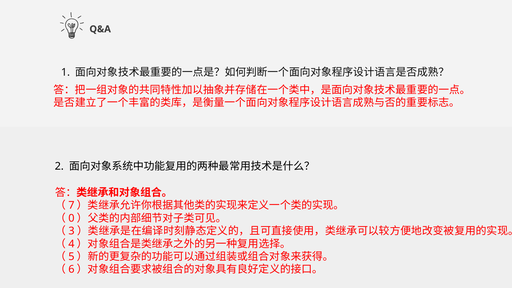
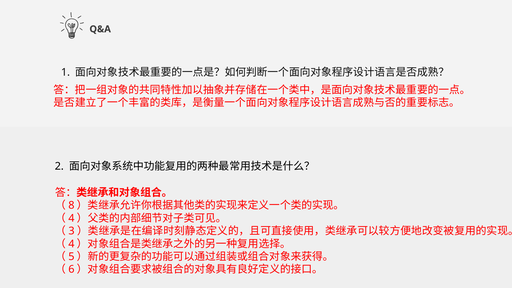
7: 7 -> 8
0 at (71, 218): 0 -> 4
